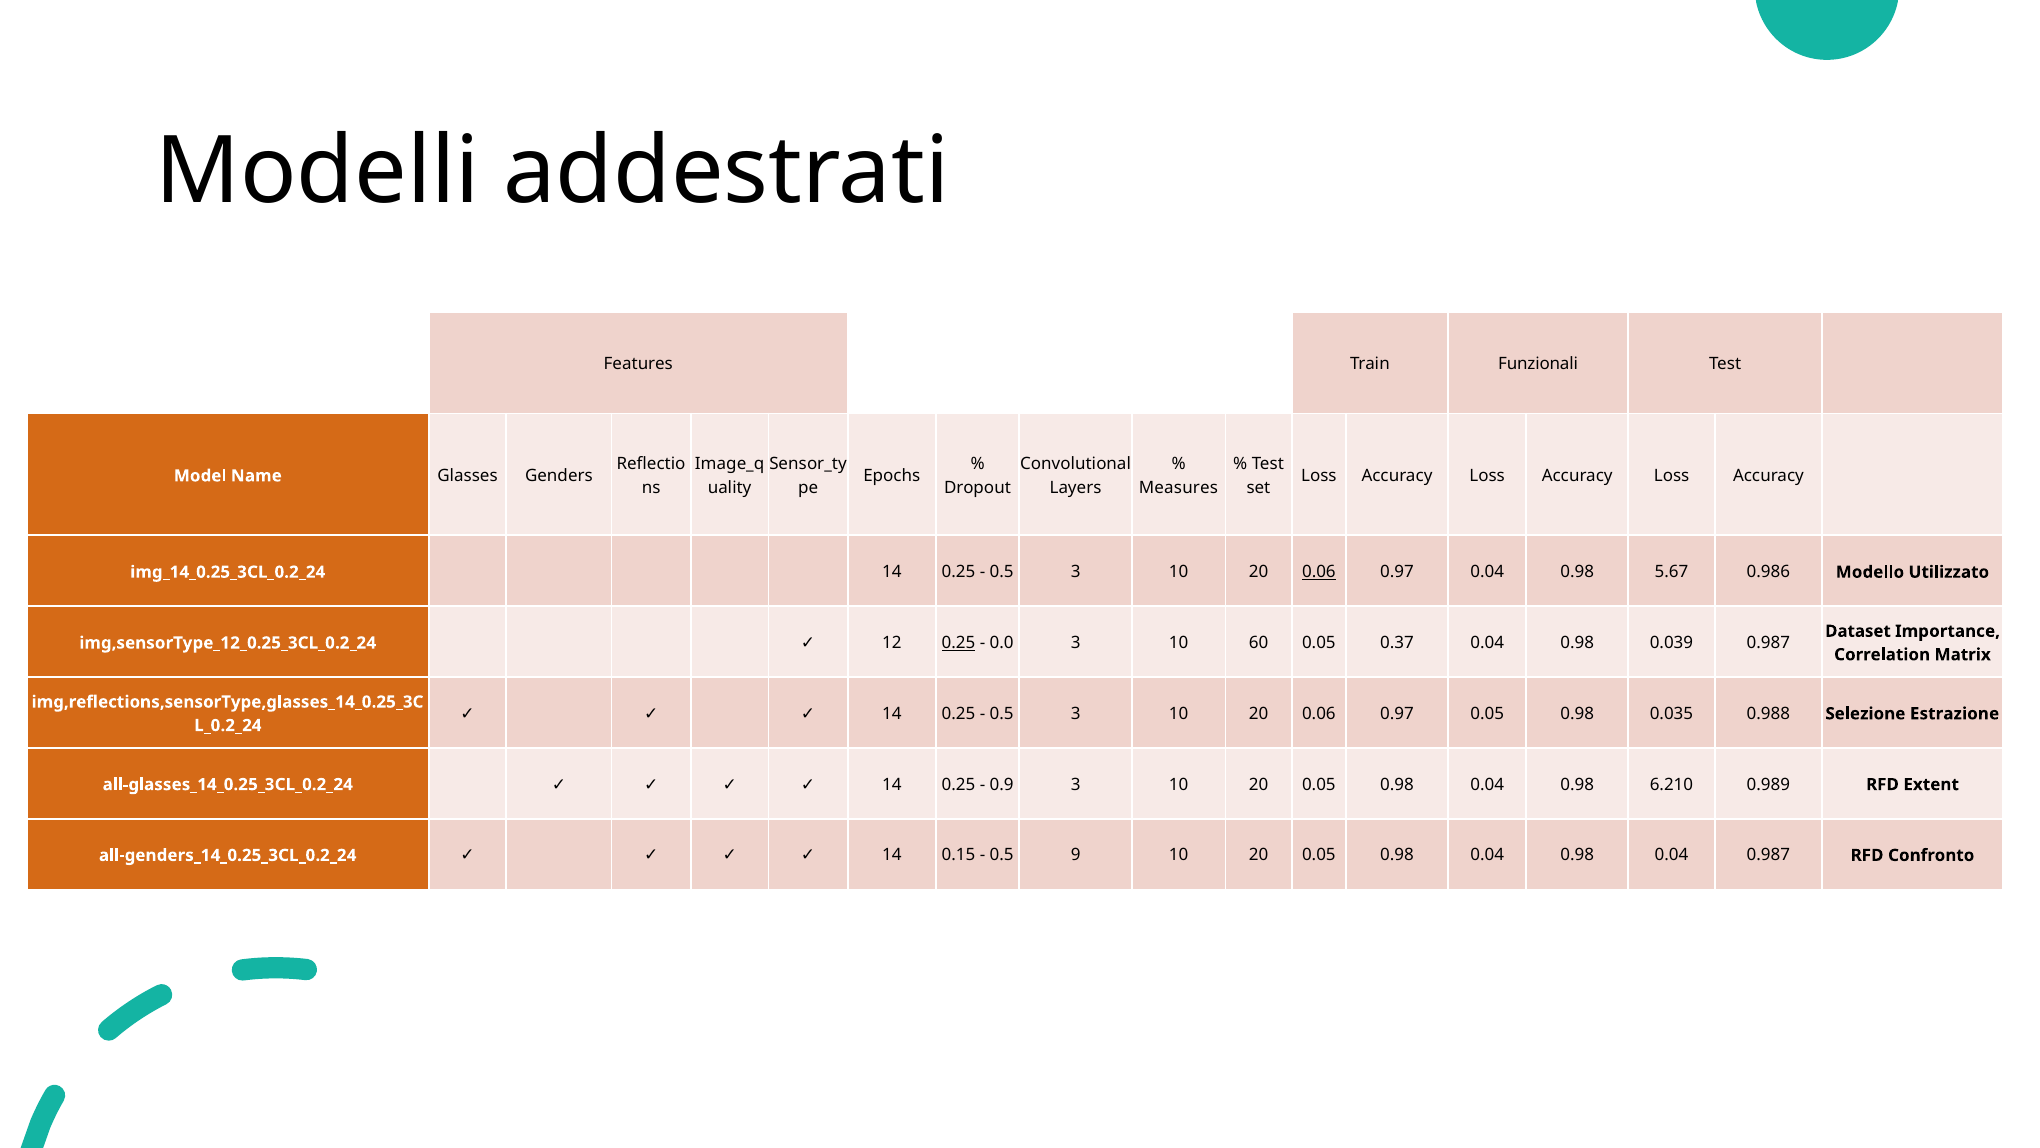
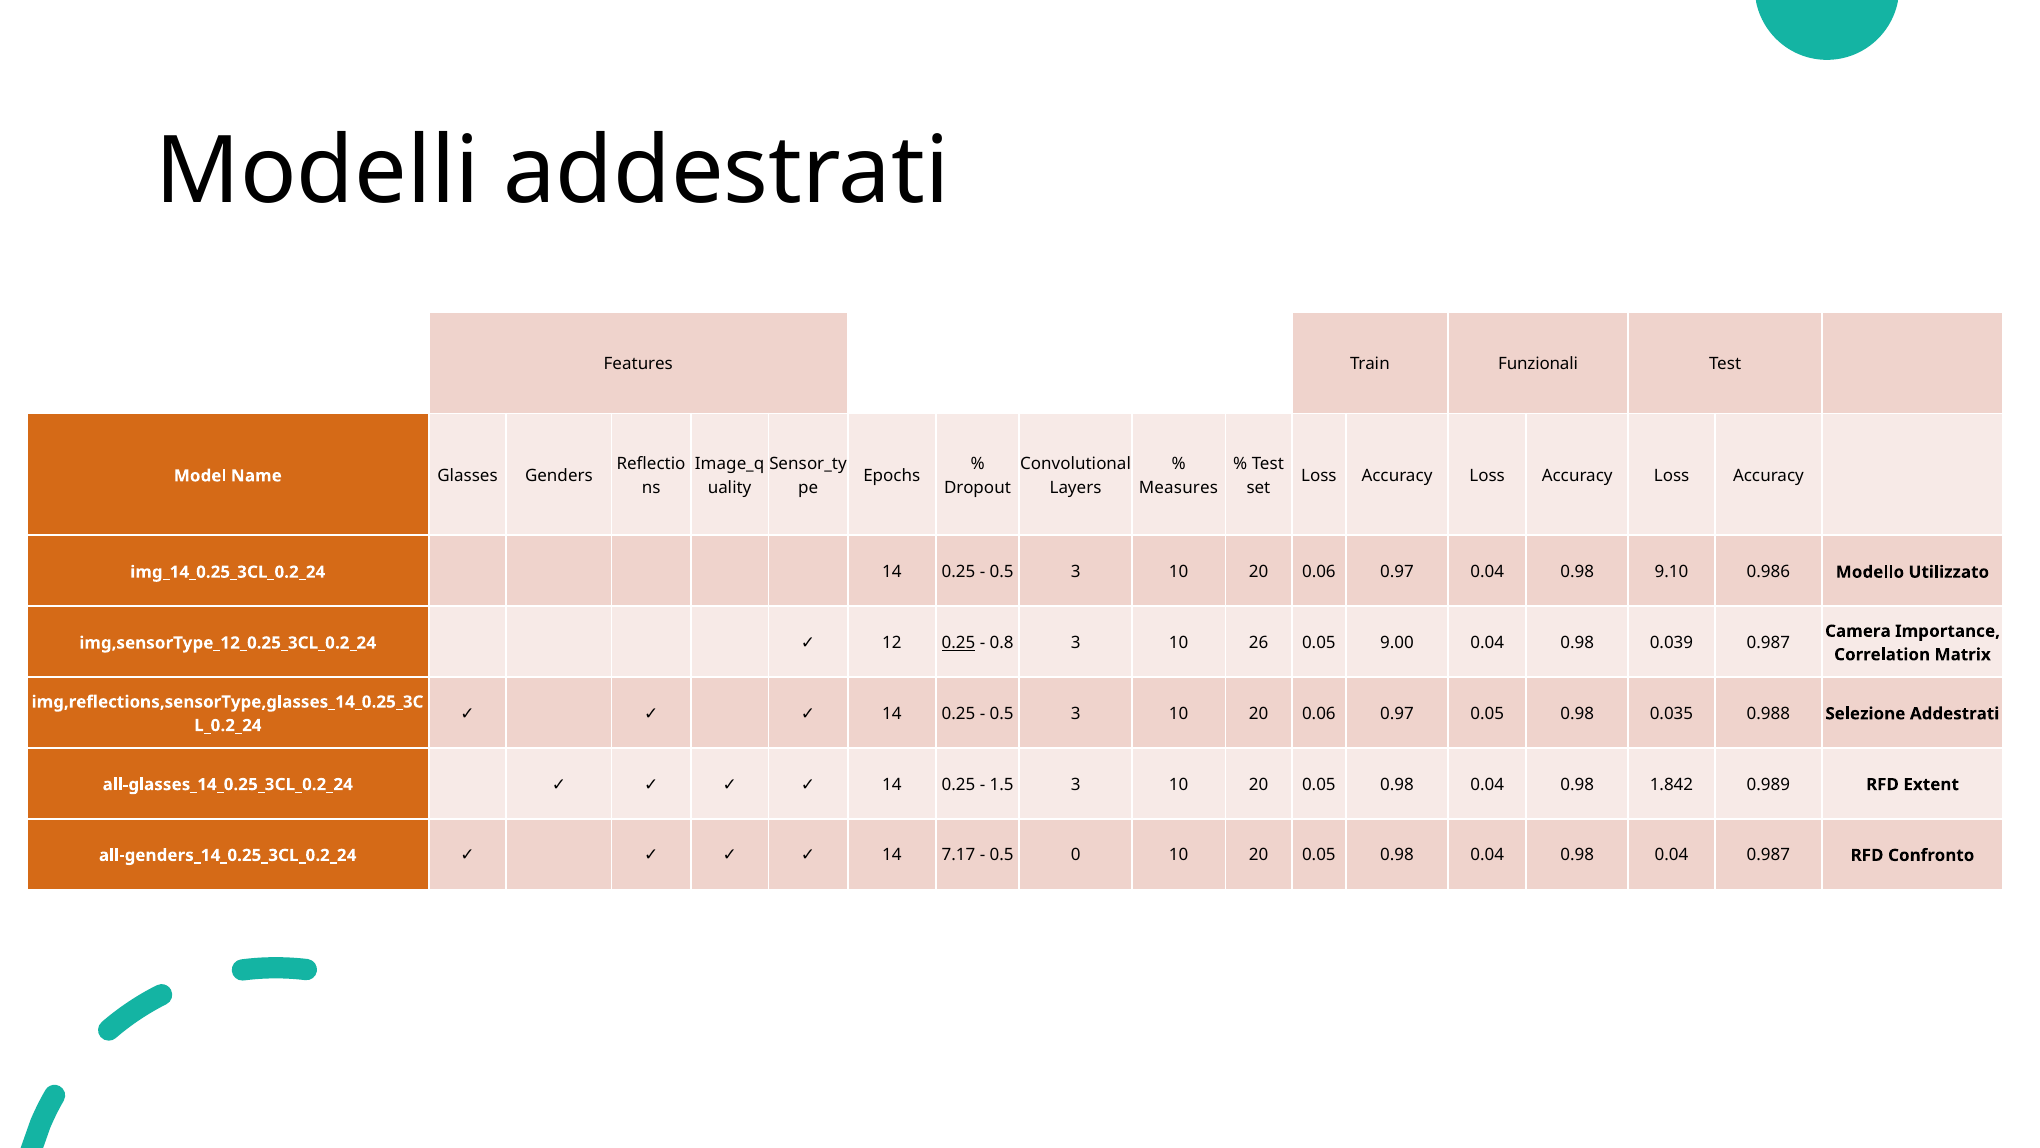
0.06 at (1319, 572) underline: present -> none
5.67: 5.67 -> 9.10
Dataset: Dataset -> Camera
0.0: 0.0 -> 0.8
60: 60 -> 26
0.37: 0.37 -> 9.00
Selezione Estrazione: Estrazione -> Addestrati
0.9: 0.9 -> 1.5
6.210: 6.210 -> 1.842
0.15: 0.15 -> 7.17
9: 9 -> 0
